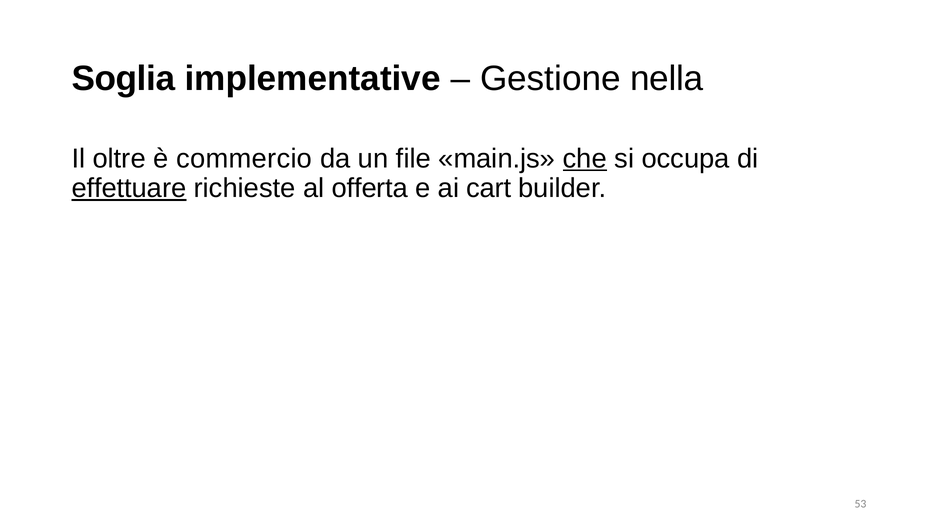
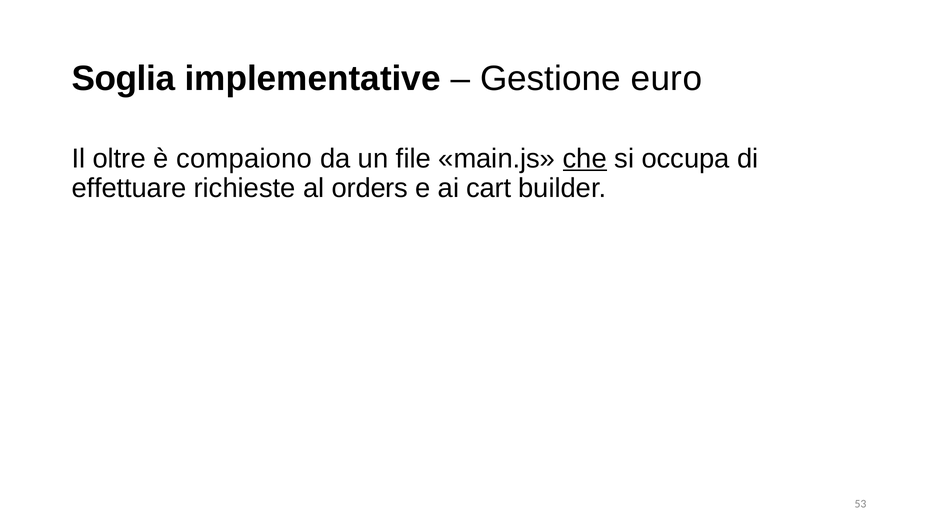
nella: nella -> euro
commercio: commercio -> compaiono
effettuare underline: present -> none
offerta: offerta -> orders
